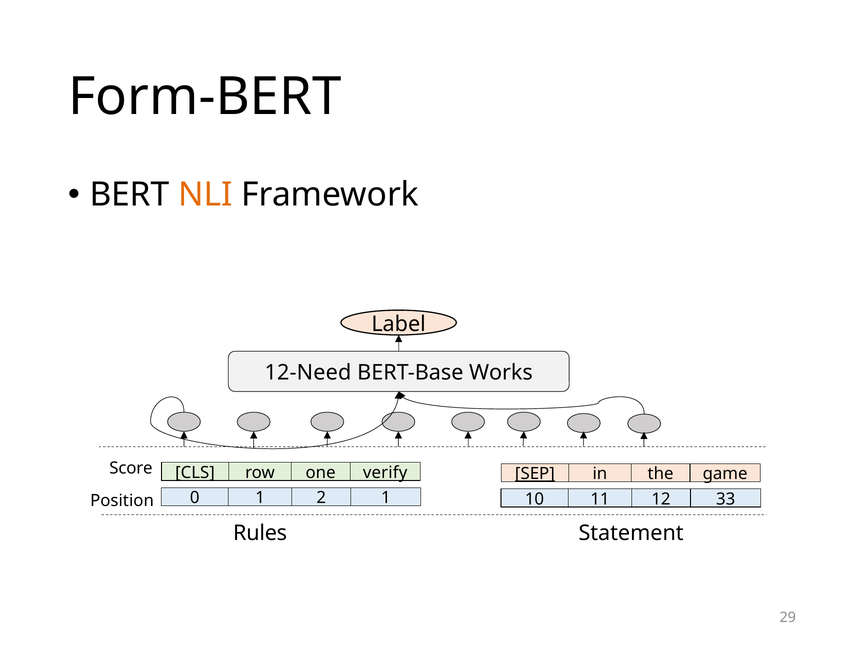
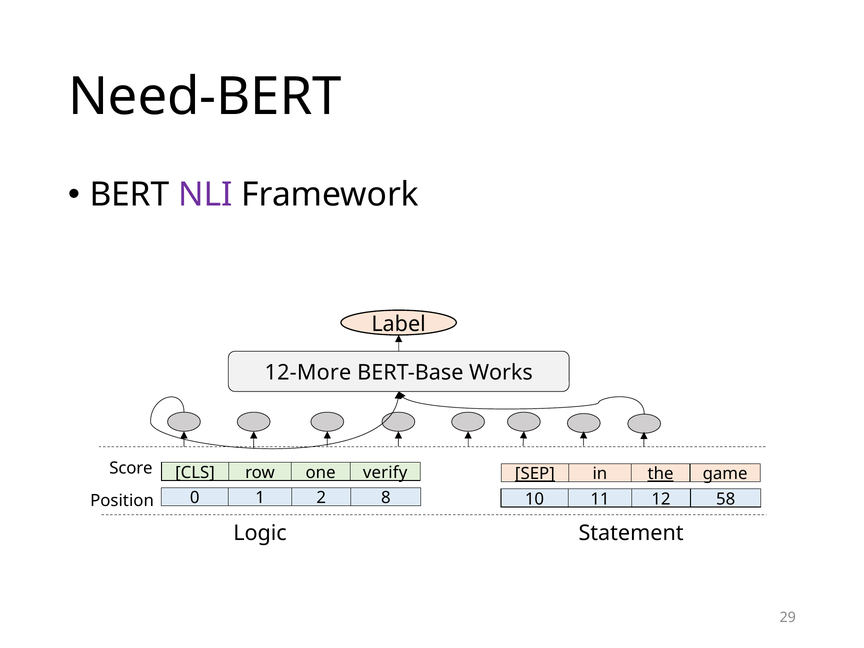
Form-BERT: Form-BERT -> Need-BERT
NLI colour: orange -> purple
12-Need: 12-Need -> 12-More
the underline: none -> present
2 1: 1 -> 8
33: 33 -> 58
Rules: Rules -> Logic
